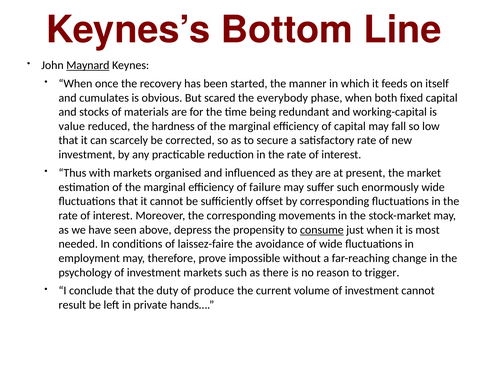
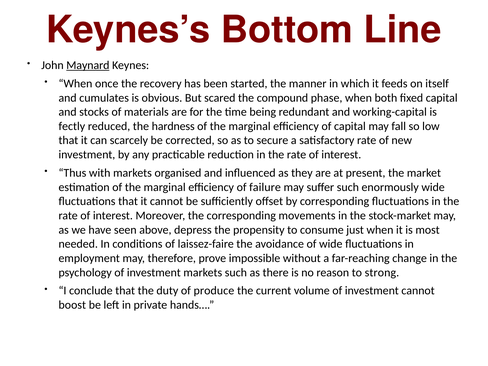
everybody: everybody -> compound
value: value -> fectly
consume underline: present -> none
trigger: trigger -> strong
result: result -> boost
